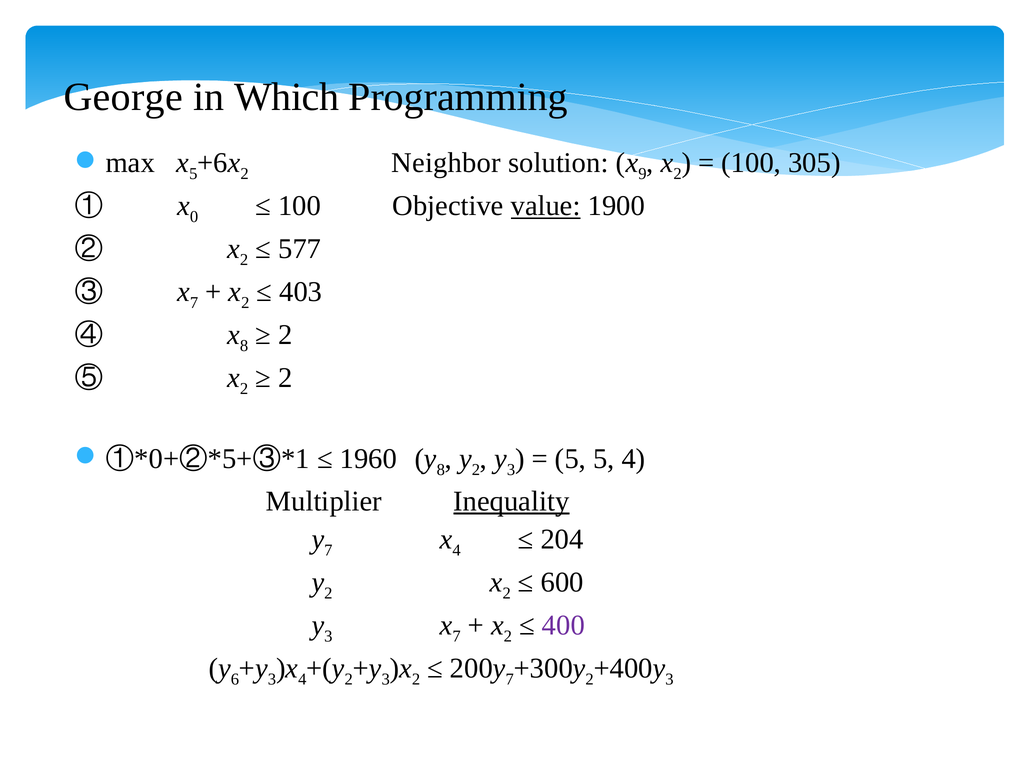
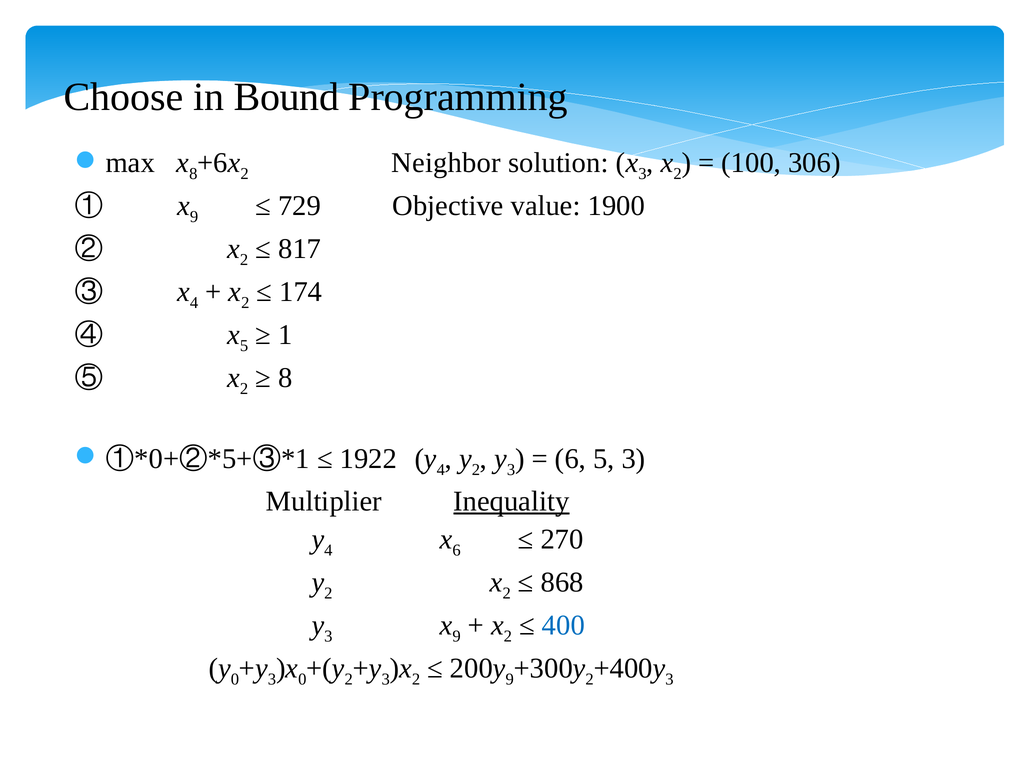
George: George -> Choose
Which: Which -> Bound
5 at (193, 174): 5 -> 8
9 at (642, 174): 9 -> 3
305: 305 -> 306
0 at (194, 217): 0 -> 9
100 at (300, 206): 100 -> 729
value underline: present -> none
577: 577 -> 817
7 at (194, 303): 7 -> 4
403: 403 -> 174
8 at (244, 346): 8 -> 5
2 at (285, 335): 2 -> 1
2 at (285, 378): 2 -> 8
1960: 1960 -> 1922
8 at (441, 470): 8 -> 4
5 at (570, 459): 5 -> 6
5 4: 4 -> 3
7 at (328, 550): 7 -> 4
4 at (457, 550): 4 -> 6
204: 204 -> 270
600: 600 -> 868
7 at (457, 636): 7 -> 9
400 colour: purple -> blue
6 at (235, 679): 6 -> 0
4 at (302, 679): 4 -> 0
7 at (510, 679): 7 -> 9
